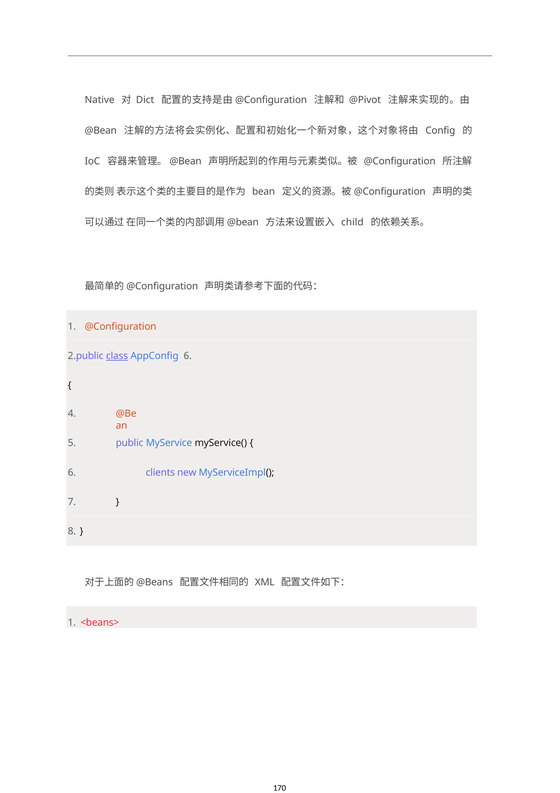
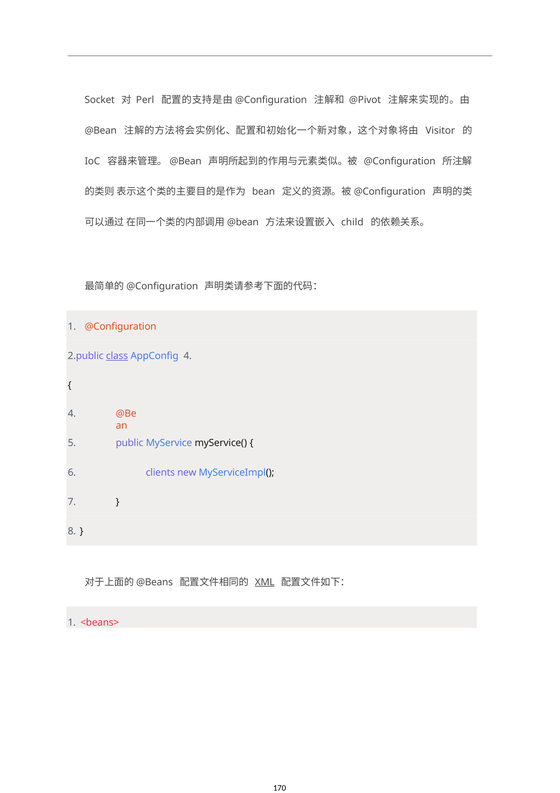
Native: Native -> Socket
Dict: Dict -> Perl
Config: Config -> Visitor
AppConfig 6: 6 -> 4
XML underline: none -> present
